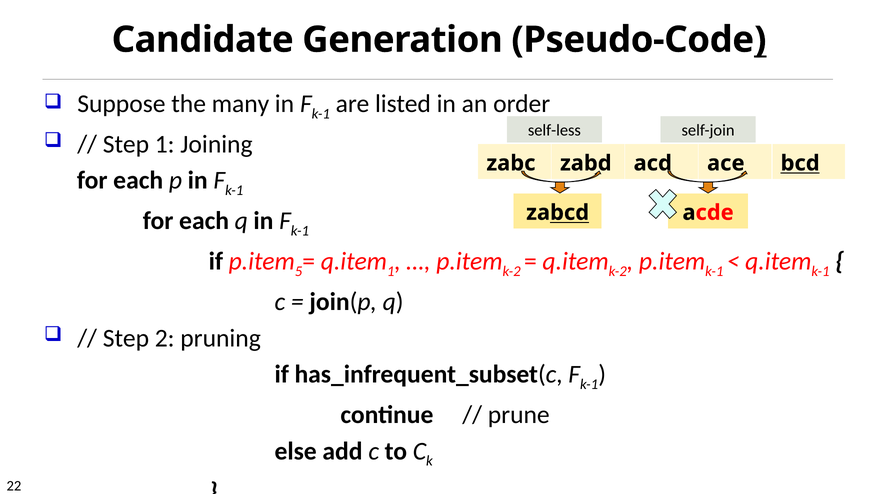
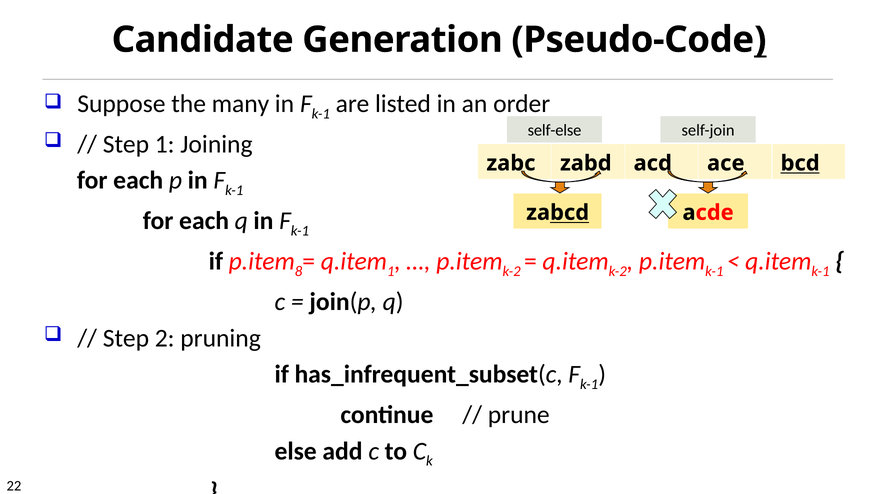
self-less: self-less -> self-else
5: 5 -> 8
